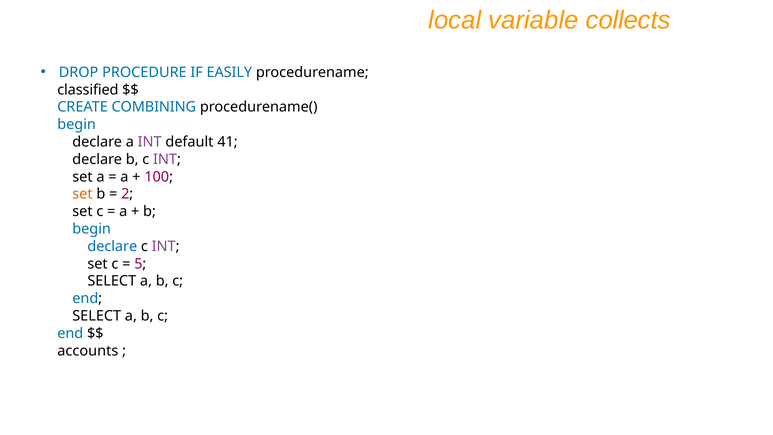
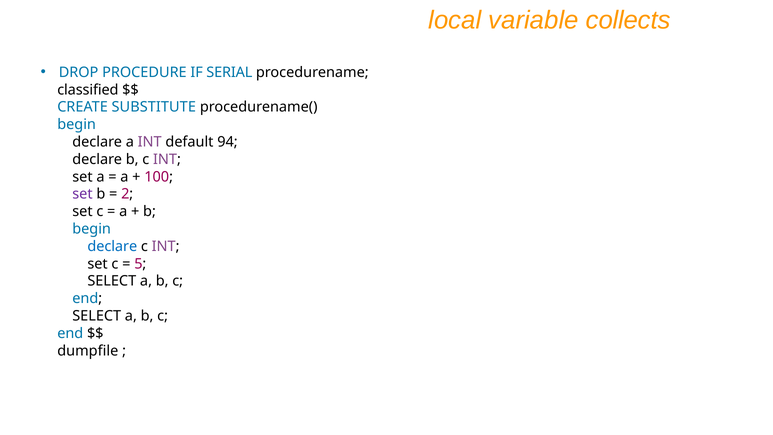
EASILY: EASILY -> SERIAL
COMBINING: COMBINING -> SUBSTITUTE
41: 41 -> 94
set at (82, 194) colour: orange -> purple
accounts: accounts -> dumpfile
